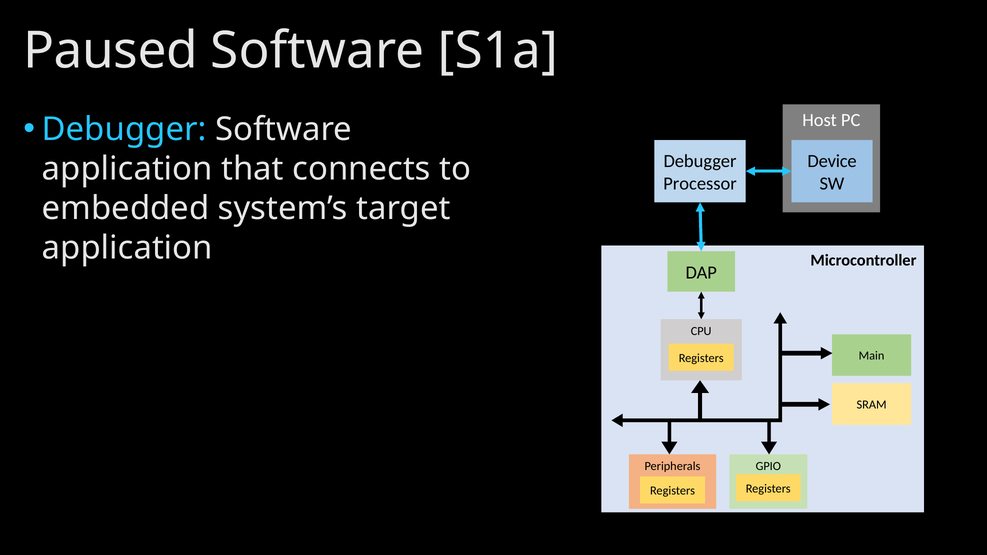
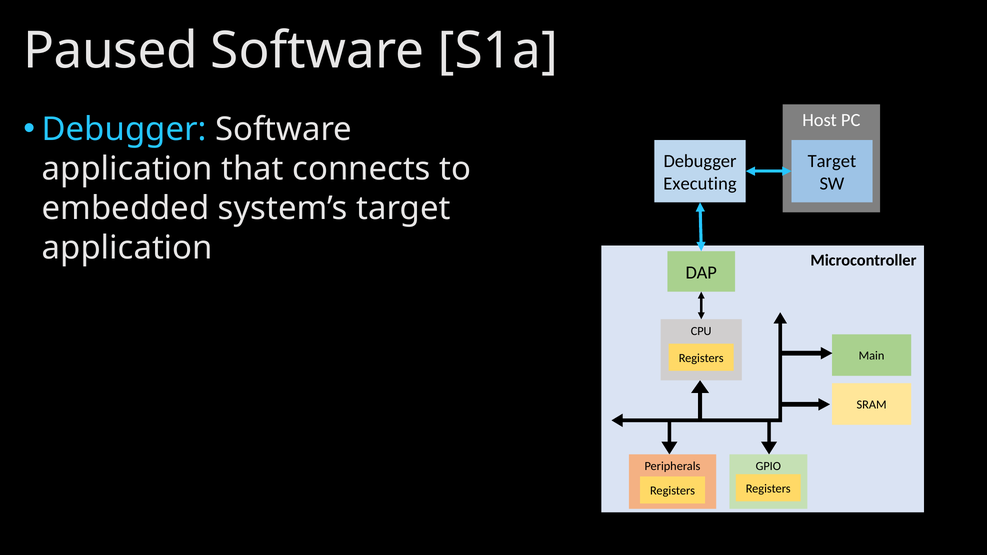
Device at (832, 161): Device -> Target
Processor: Processor -> Executing
